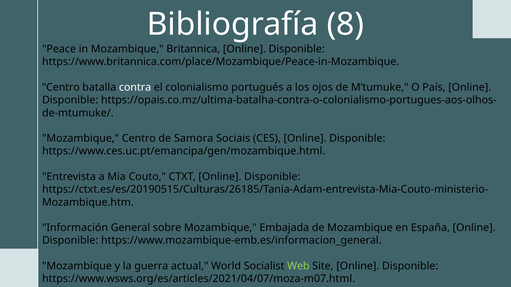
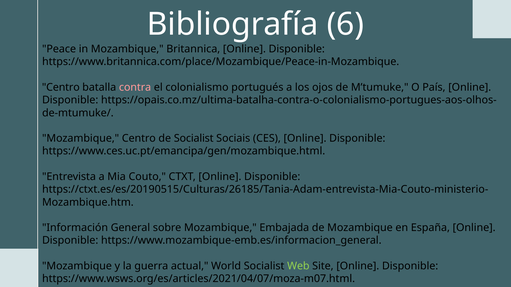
8: 8 -> 6
contra colour: white -> pink
de Samora: Samora -> Socialist
